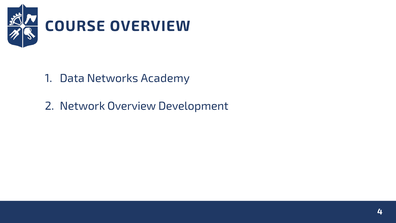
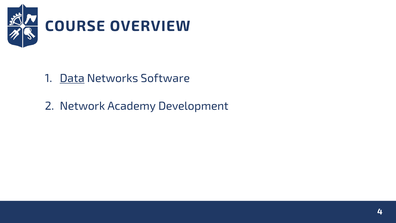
Data underline: none -> present
Academy: Academy -> Software
Network Overview: Overview -> Academy
